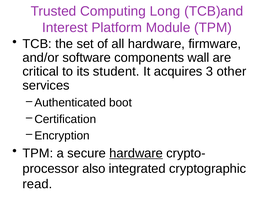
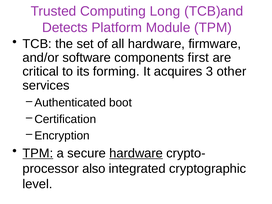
Interest: Interest -> Detects
wall: wall -> first
student: student -> forming
TPM at (38, 153) underline: none -> present
read: read -> level
